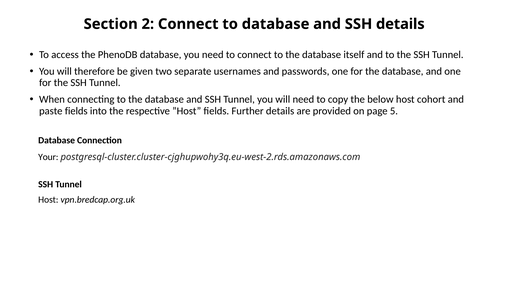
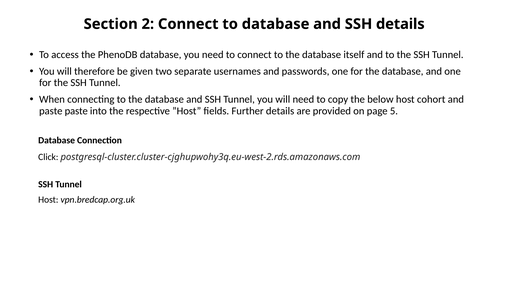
paste fields: fields -> paste
Your: Your -> Click
